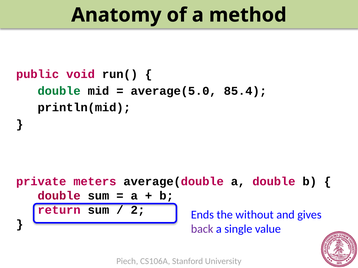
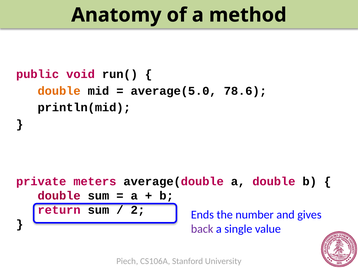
double at (59, 91) colour: green -> orange
85.4: 85.4 -> 78.6
without: without -> number
